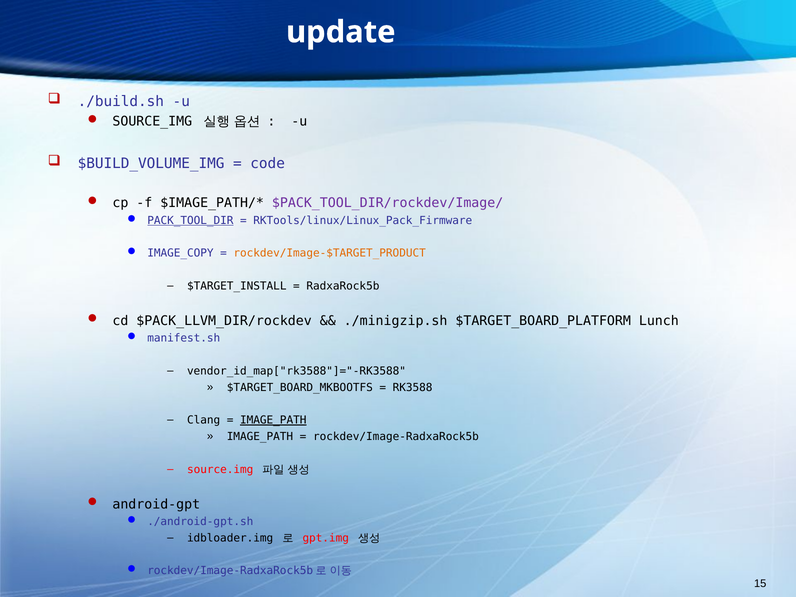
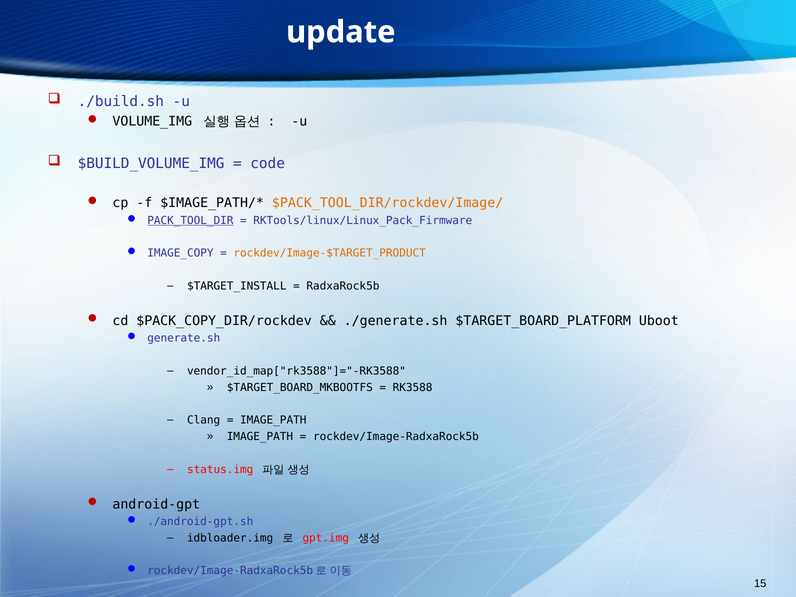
SOURCE_IMG: SOURCE_IMG -> VOLUME_IMG
$PACK_TOOL_DIR/rockdev/Image/ colour: purple -> orange
$PACK_LLVM_DIR/rockdev: $PACK_LLVM_DIR/rockdev -> $PACK_COPY_DIR/rockdev
./minigzip.sh: ./minigzip.sh -> ./generate.sh
Lunch: Lunch -> Uboot
manifest.sh: manifest.sh -> generate.sh
IMAGE_PATH at (273, 420) underline: present -> none
source.img: source.img -> status.img
